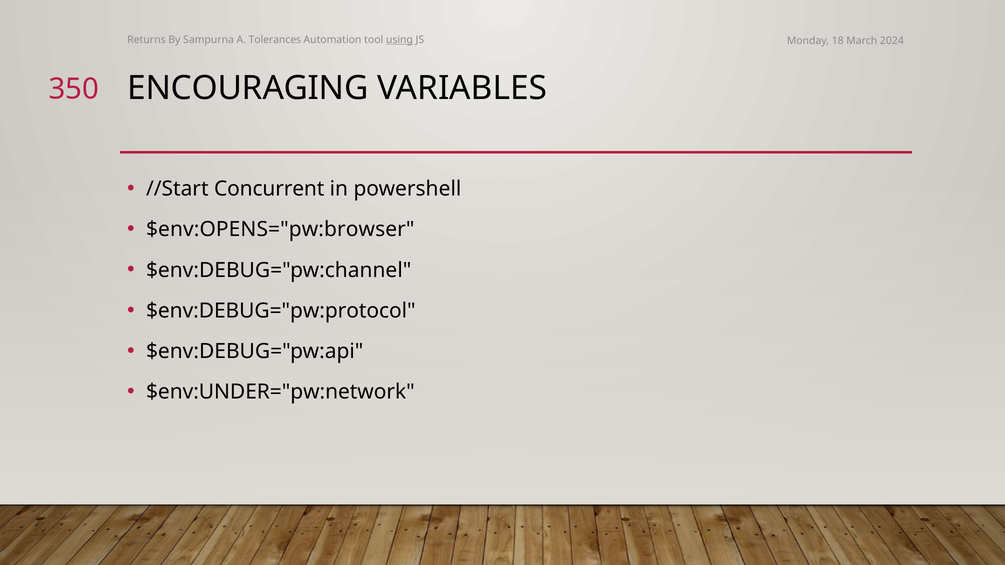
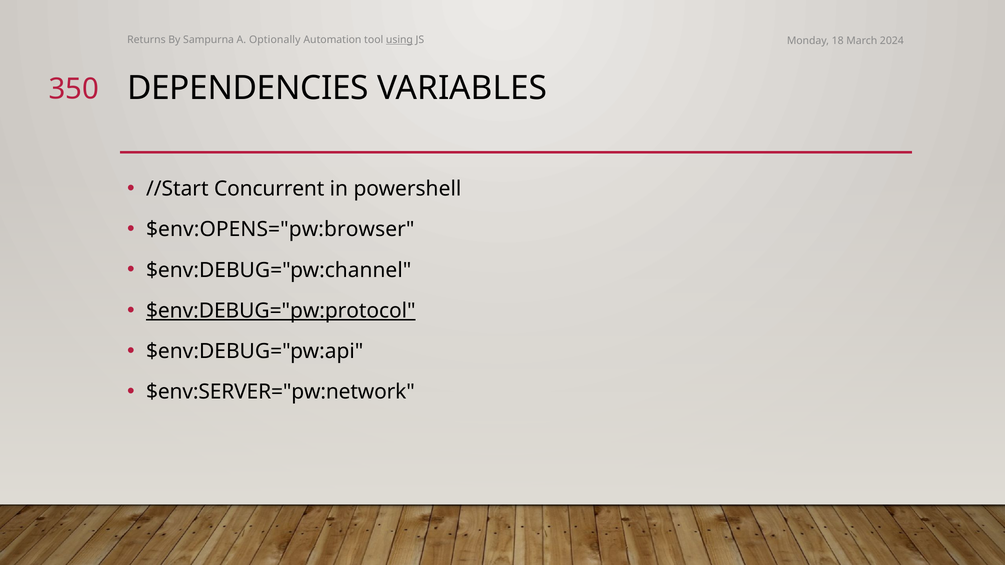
Tolerances: Tolerances -> Optionally
ENCOURAGING: ENCOURAGING -> DEPENDENCIES
$env:DEBUG="pw:protocol underline: none -> present
$env:UNDER="pw:network: $env:UNDER="pw:network -> $env:SERVER="pw:network
